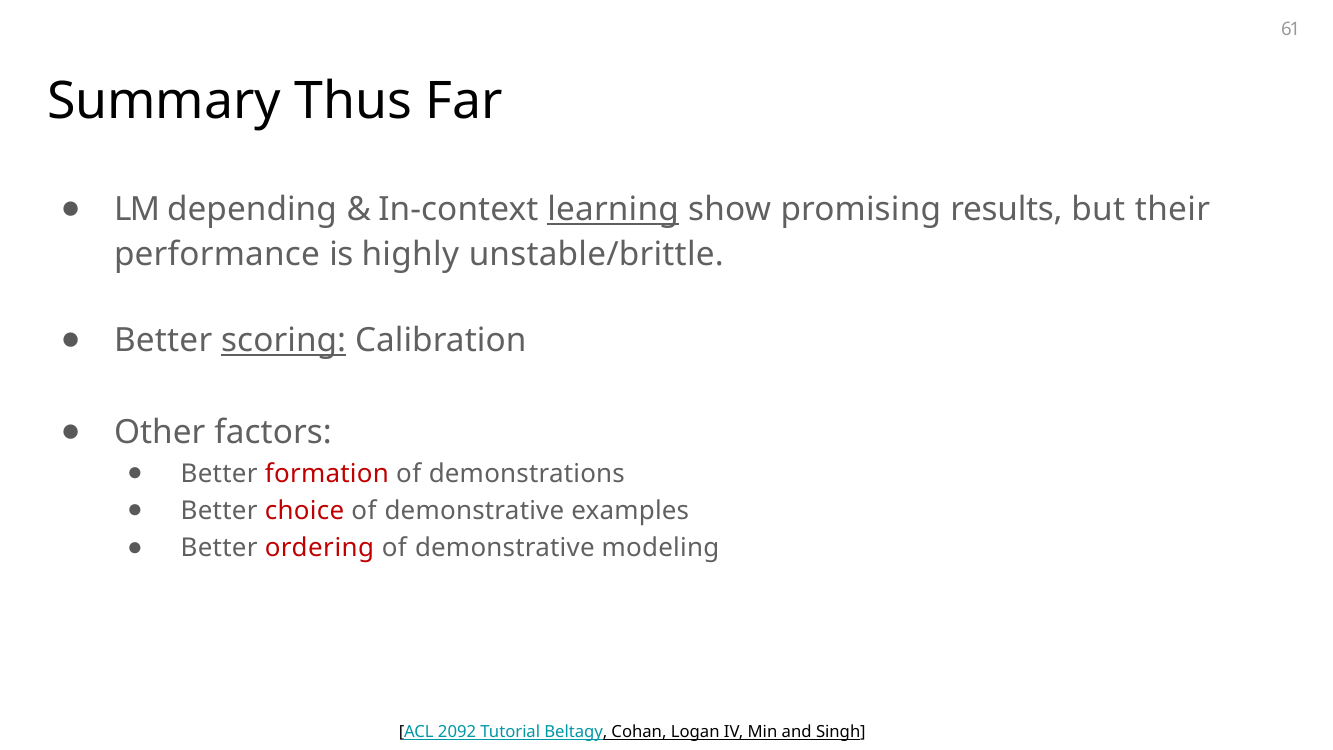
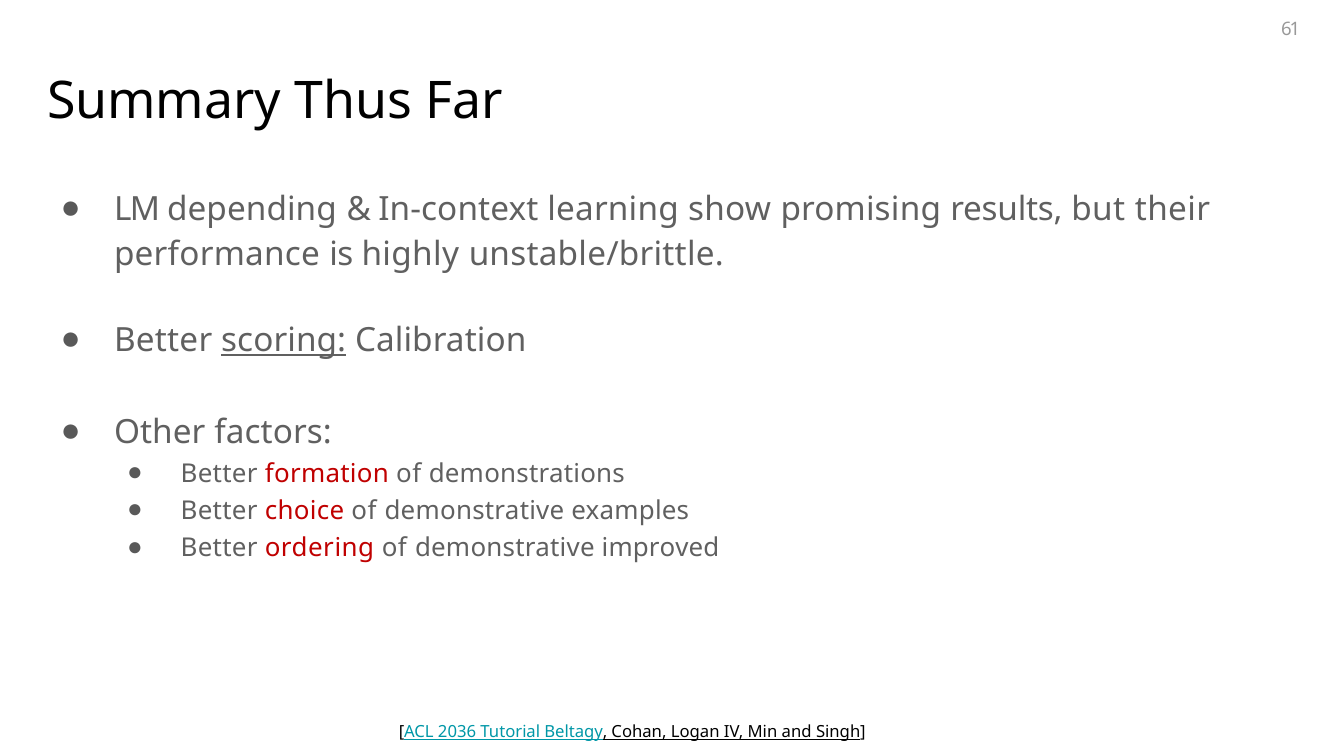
learning underline: present -> none
modeling: modeling -> improved
2092: 2092 -> 2036
